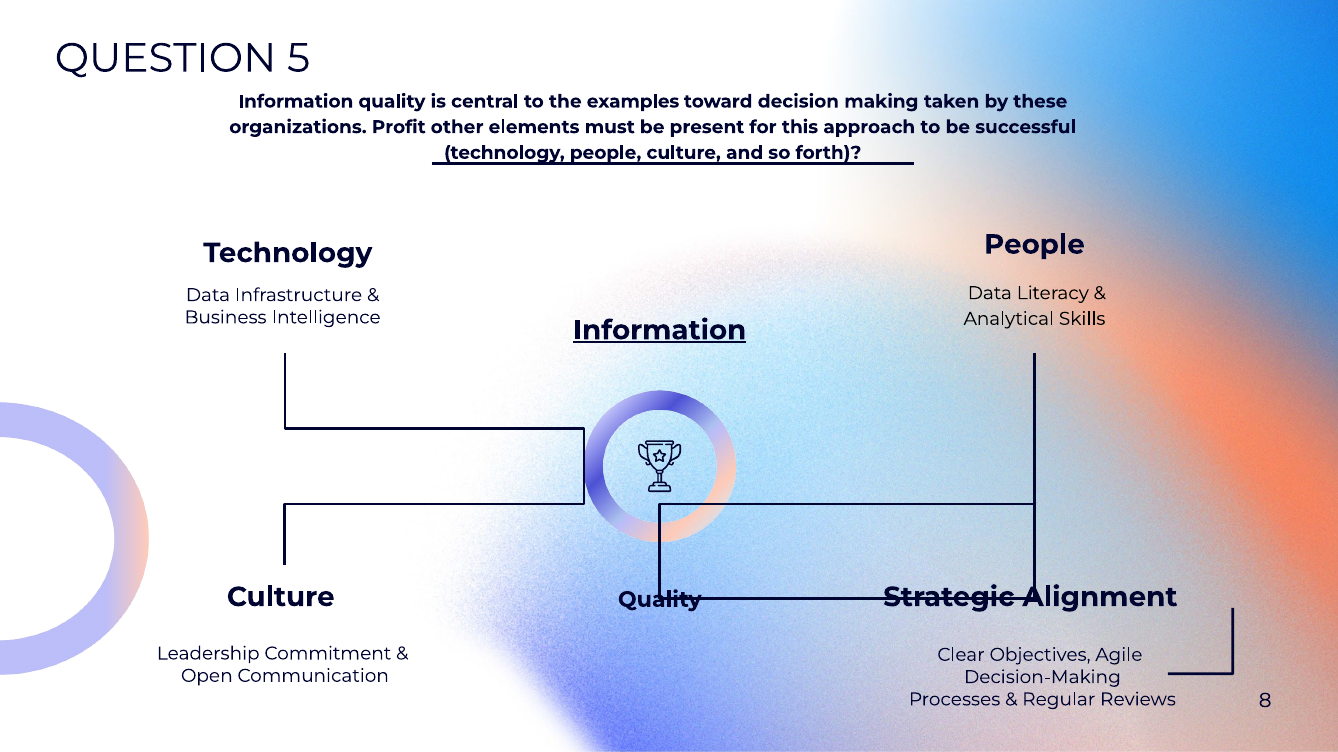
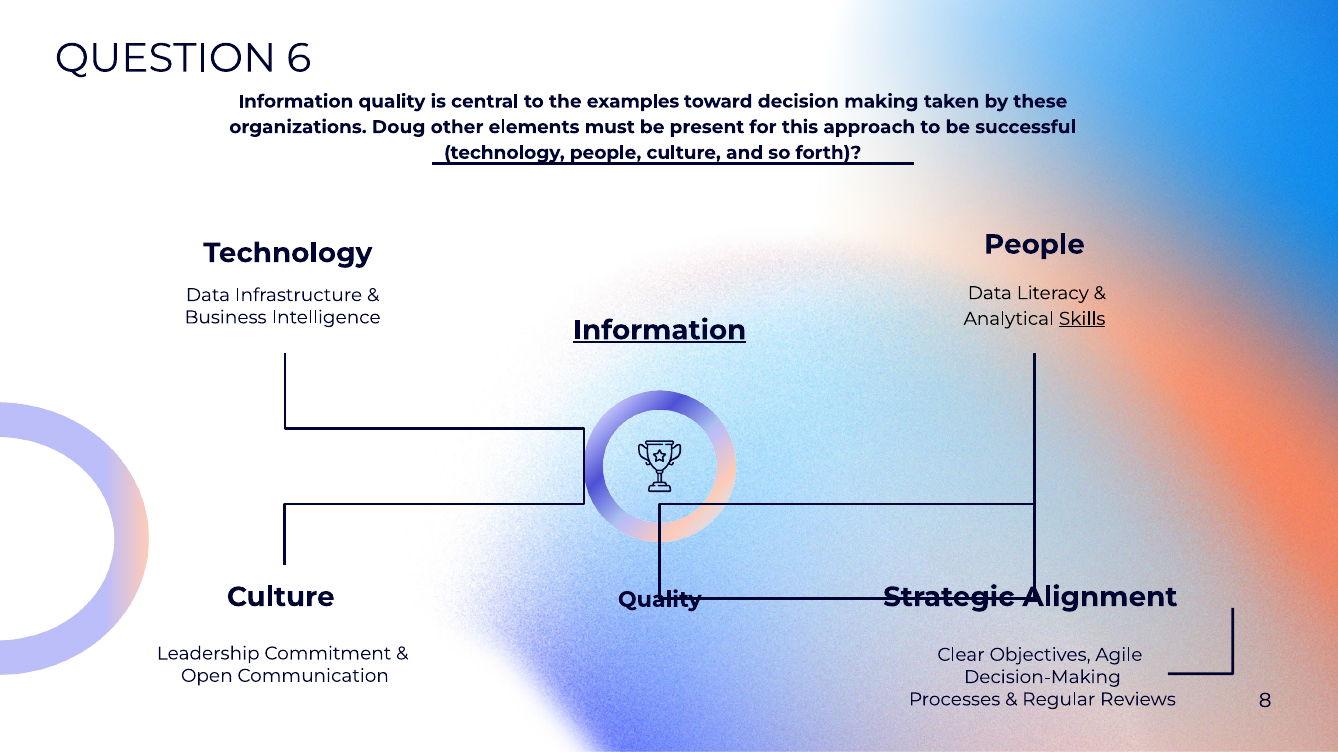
5: 5 -> 6
Profit: Profit -> Doug
Skills underline: none -> present
